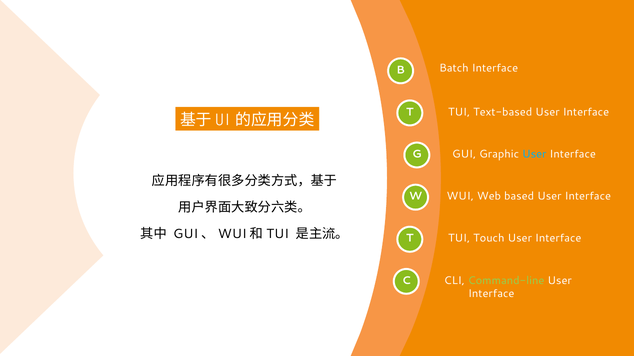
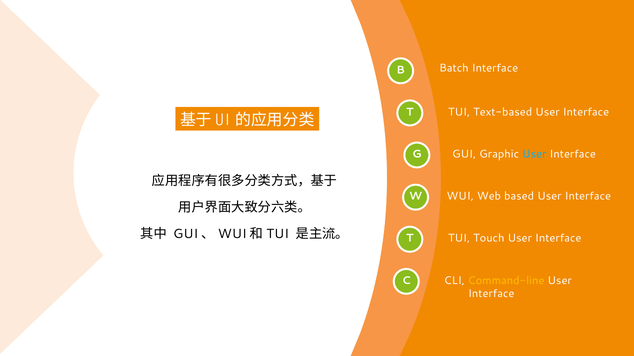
Command-line colour: light green -> yellow
